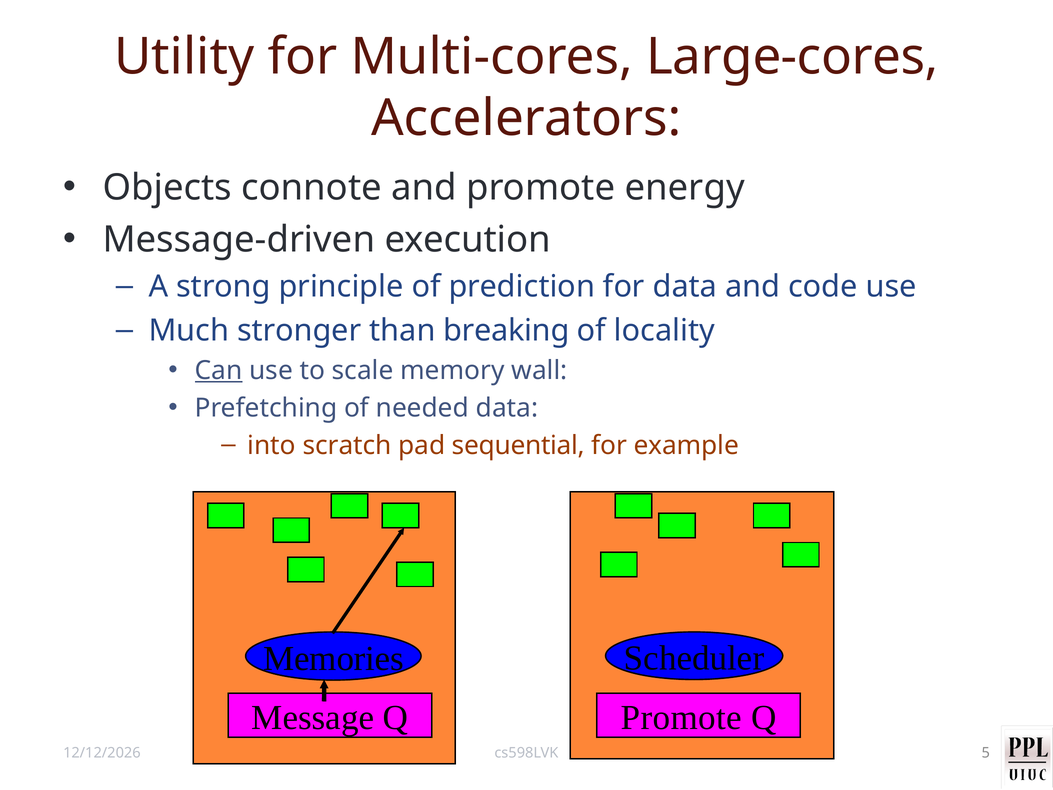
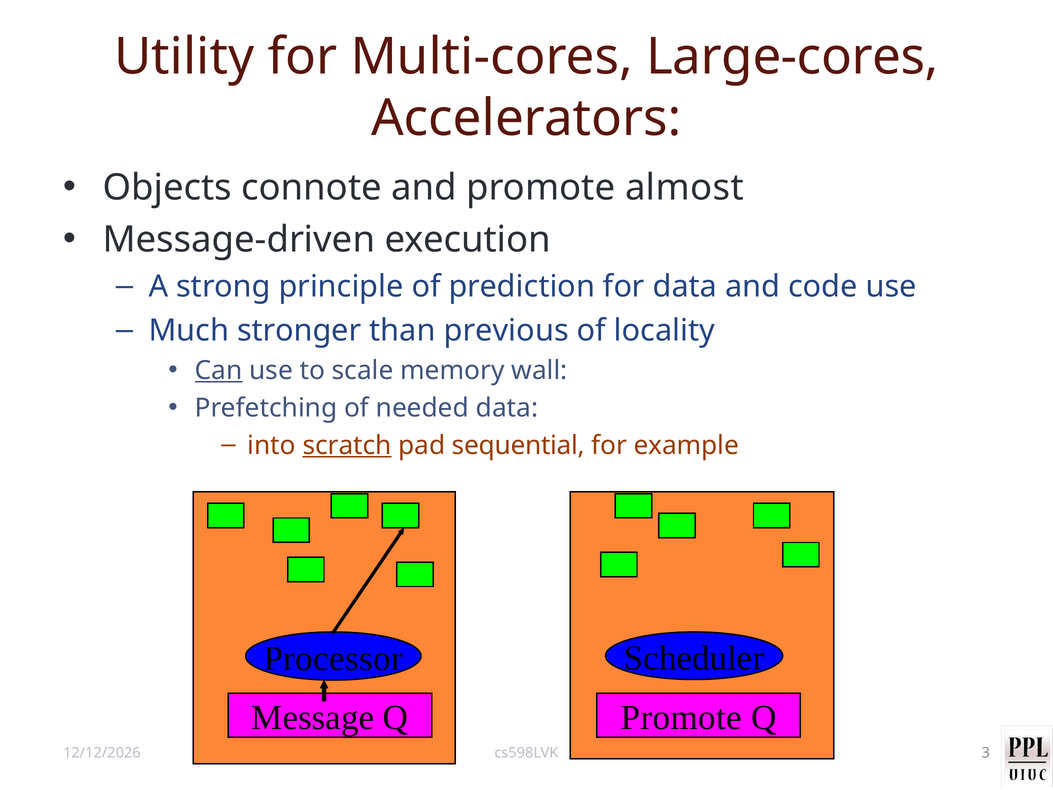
energy: energy -> almost
breaking: breaking -> previous
scratch underline: none -> present
Memories: Memories -> Processor
5: 5 -> 3
